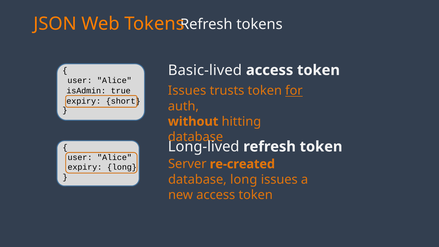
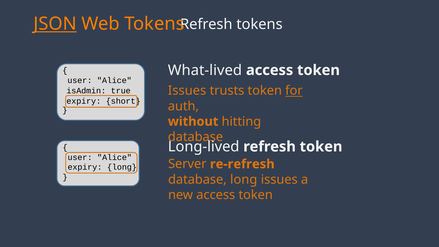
JSON underline: none -> present
Basic-lived: Basic-lived -> What-lived
re-created: re-created -> re-refresh
